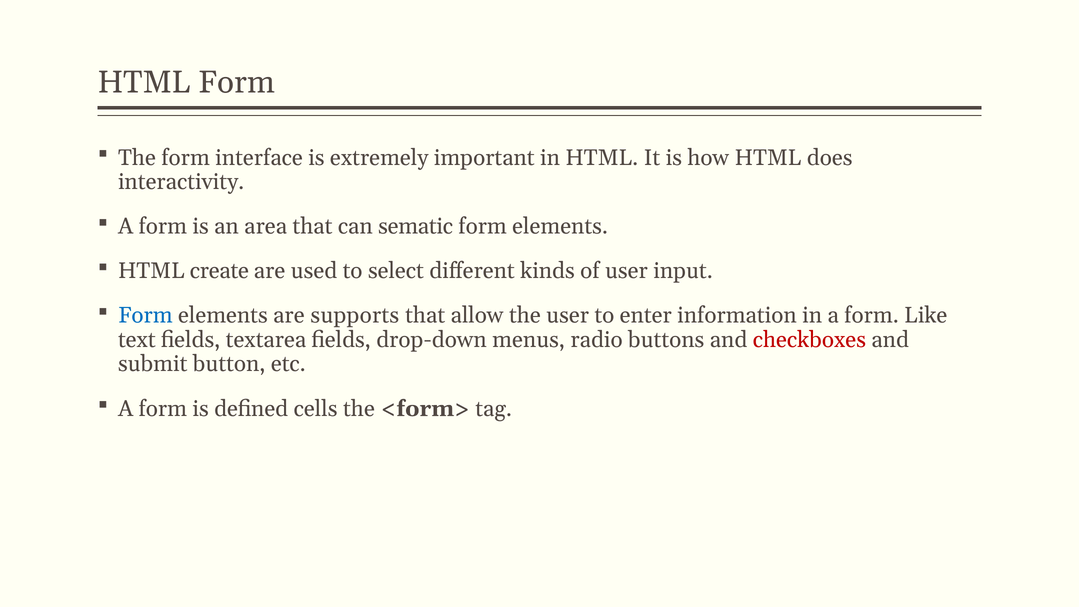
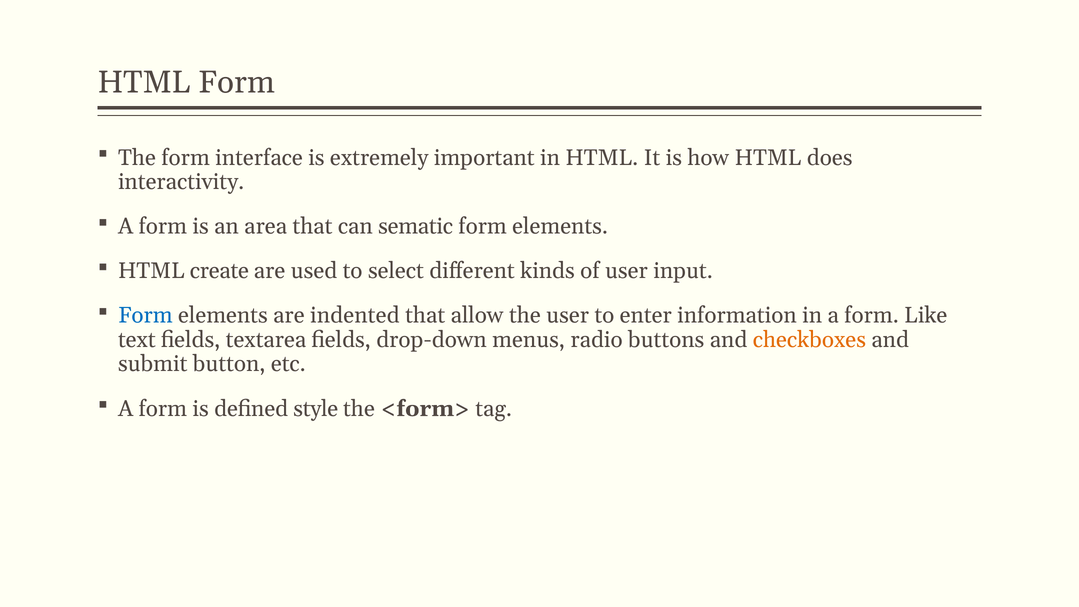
supports: supports -> indented
checkboxes colour: red -> orange
cells: cells -> style
